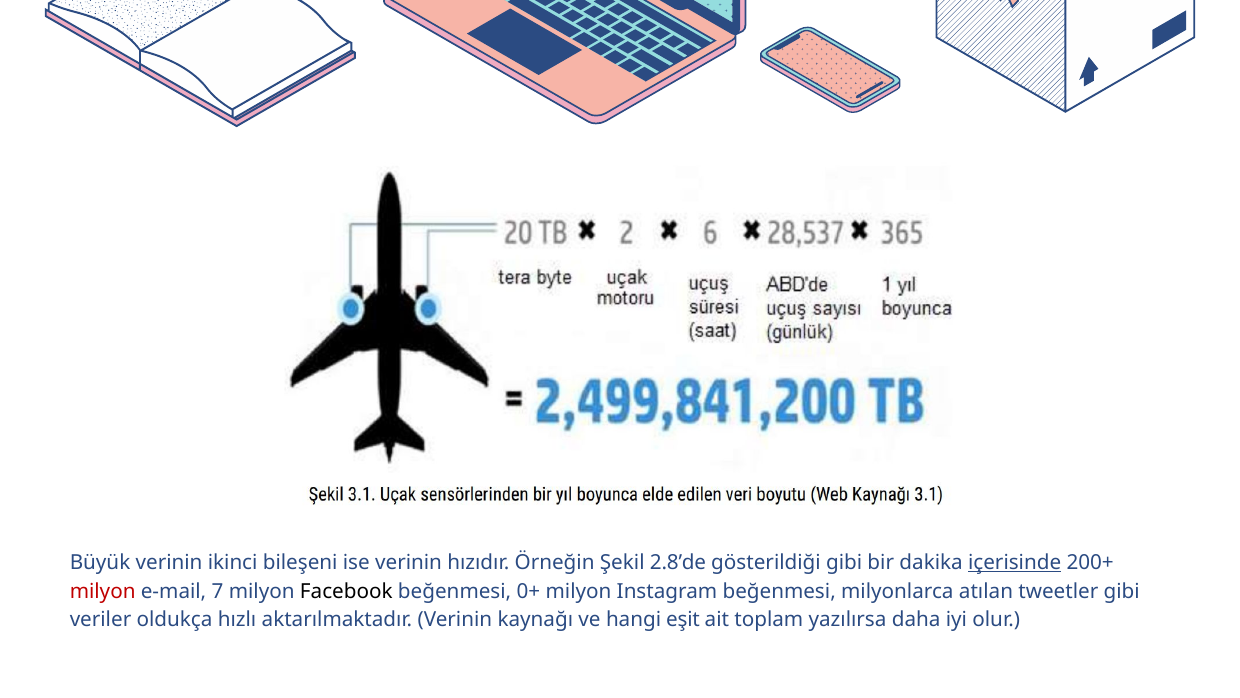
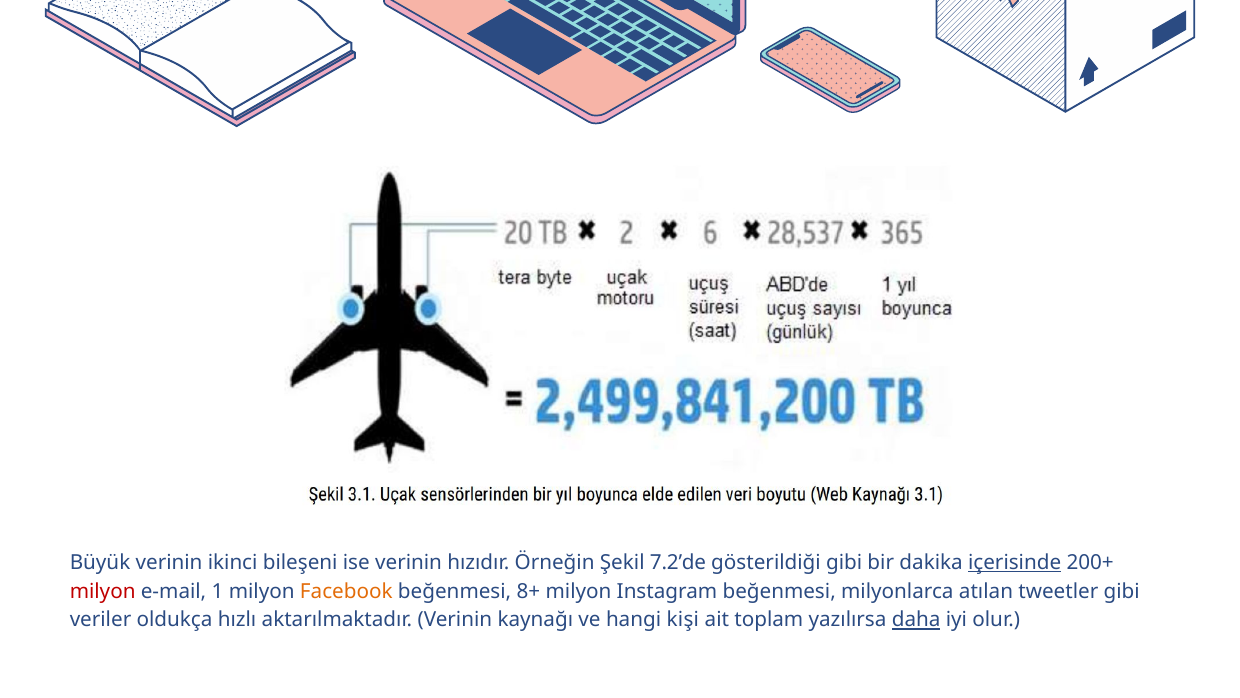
2.8’de: 2.8’de -> 7.2’de
7: 7 -> 1
Facebook colour: black -> orange
0+: 0+ -> 8+
eşit: eşit -> kişi
daha underline: none -> present
